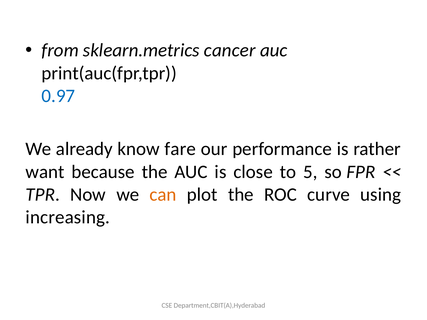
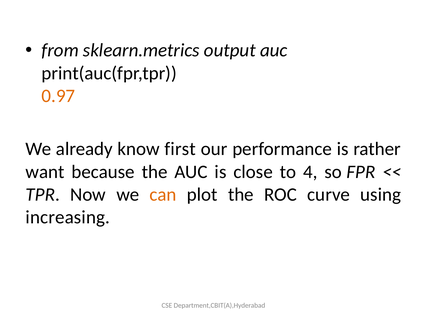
cancer: cancer -> output
0.97 colour: blue -> orange
fare: fare -> first
5: 5 -> 4
